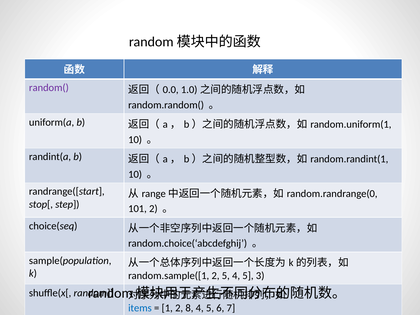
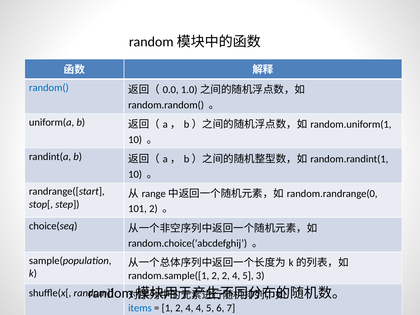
random( colour: purple -> blue
2 5: 5 -> 2
1 2 8: 8 -> 4
